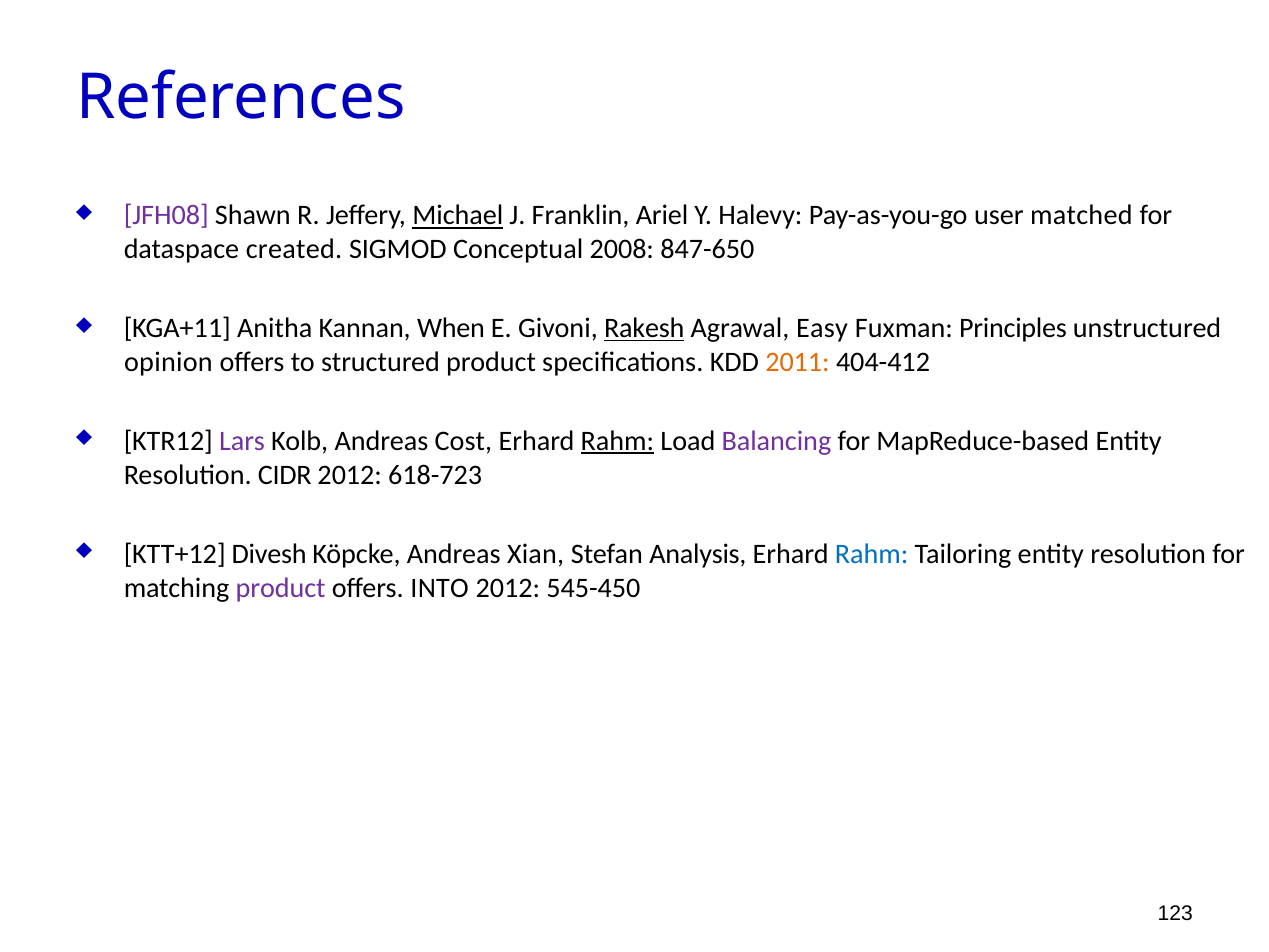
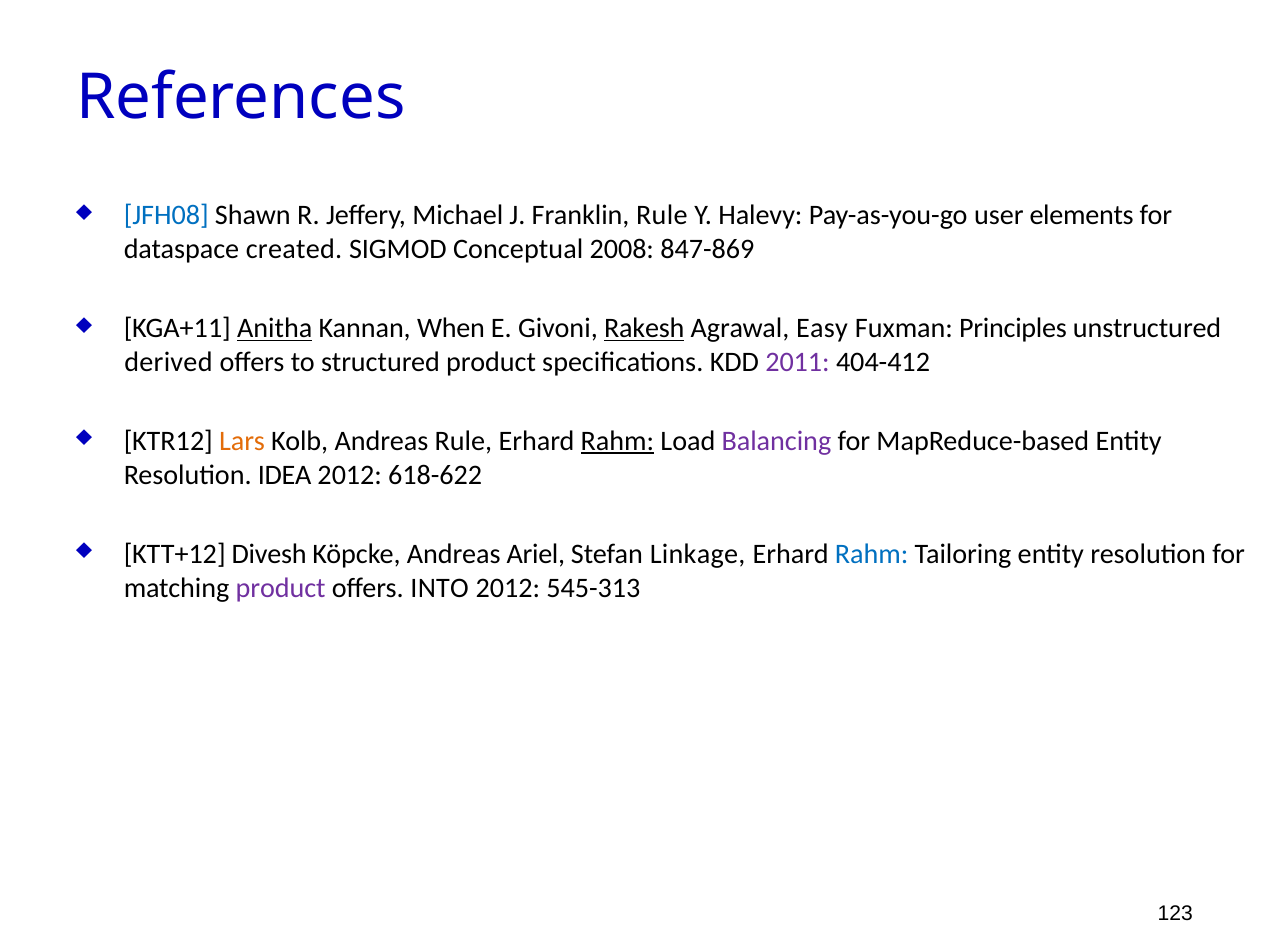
JFH08 colour: purple -> blue
Michael underline: present -> none
Franklin Ariel: Ariel -> Rule
matched: matched -> elements
847-650: 847-650 -> 847-869
Anitha underline: none -> present
opinion: opinion -> derived
2011 colour: orange -> purple
Lars colour: purple -> orange
Andreas Cost: Cost -> Rule
CIDR: CIDR -> IDEA
618-723: 618-723 -> 618-622
Xian: Xian -> Ariel
Analysis: Analysis -> Linkage
545-450: 545-450 -> 545-313
